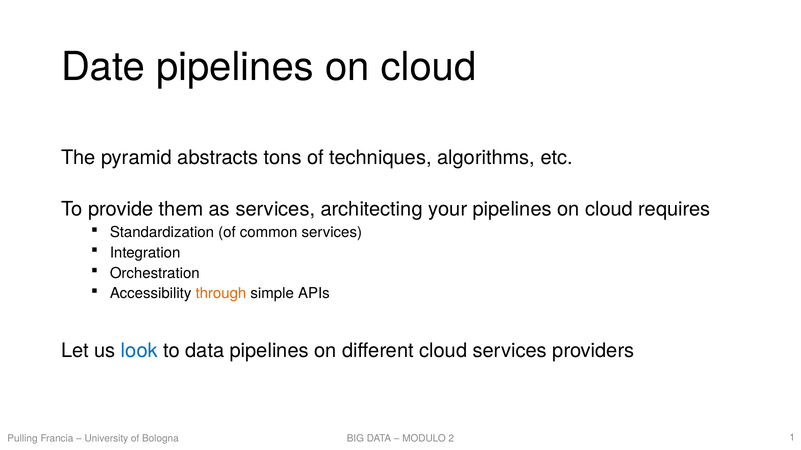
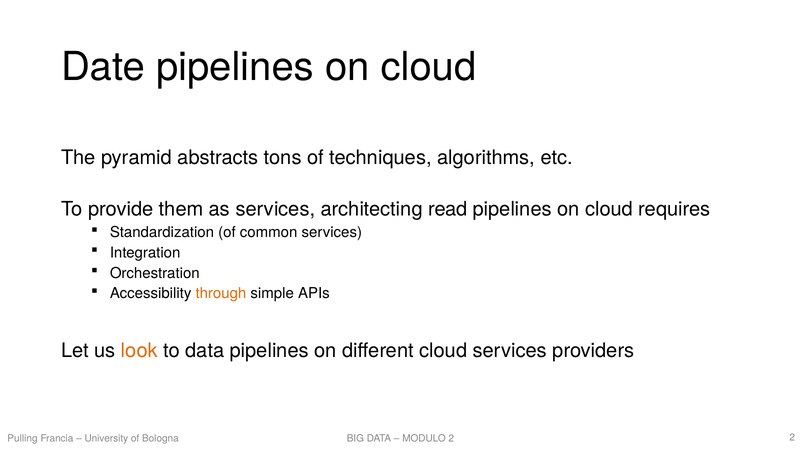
your: your -> read
look colour: blue -> orange
Bologna 1: 1 -> 2
